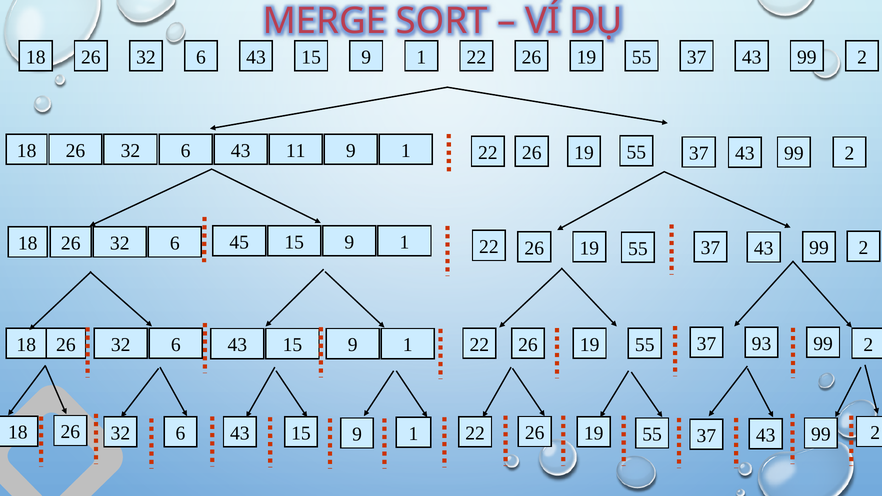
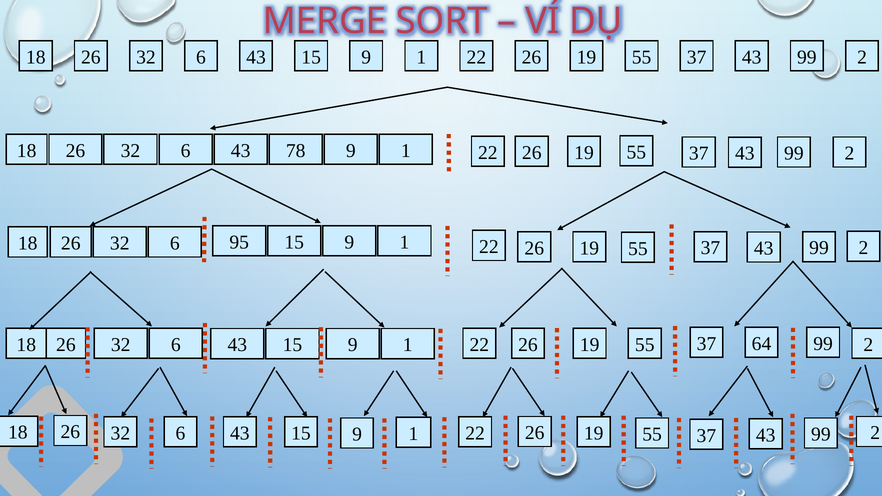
11: 11 -> 78
45: 45 -> 95
93: 93 -> 64
